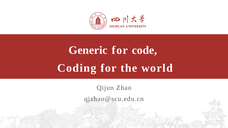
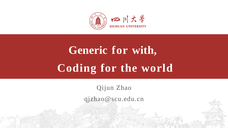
code: code -> with
